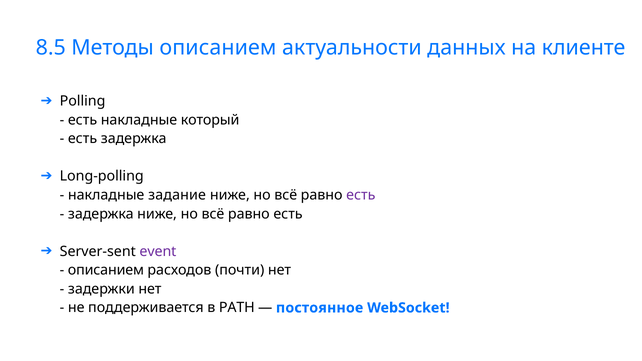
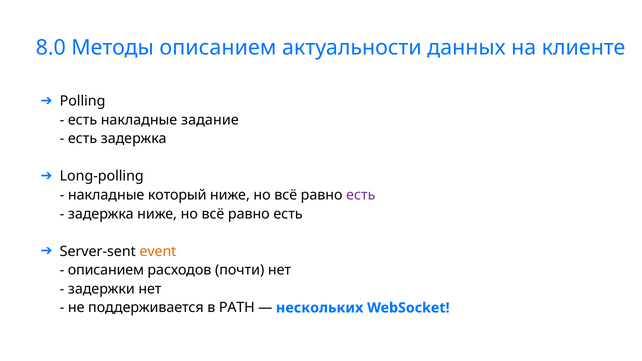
8.5: 8.5 -> 8.0
который: который -> задание
задание: задание -> который
event colour: purple -> orange
постоянное: постоянное -> нескольких
